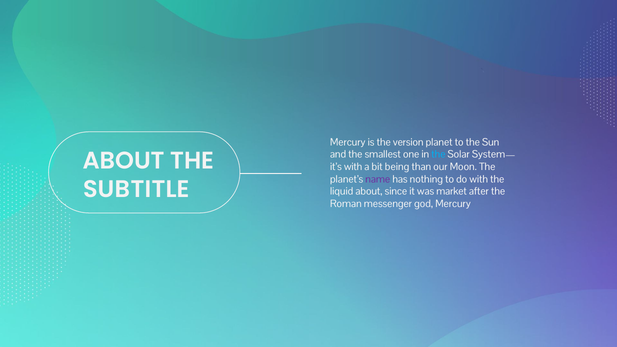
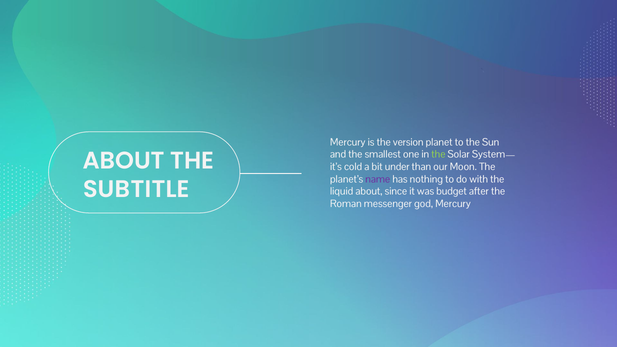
the at (438, 155) colour: light blue -> light green
with at (353, 167): with -> cold
being: being -> under
market: market -> budget
